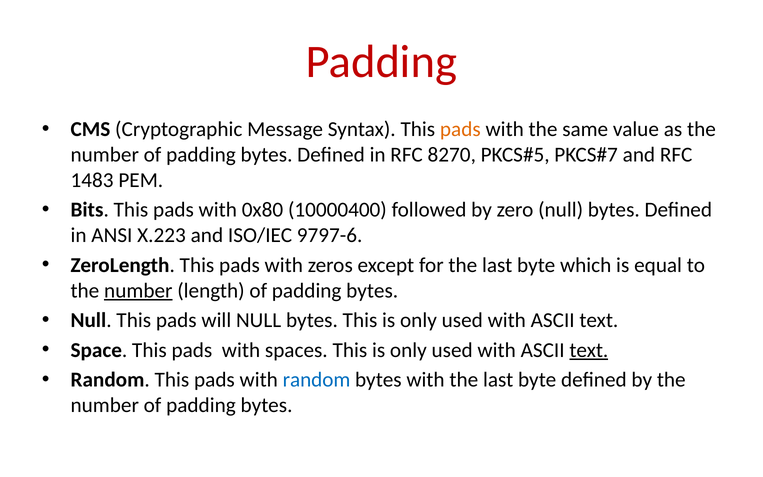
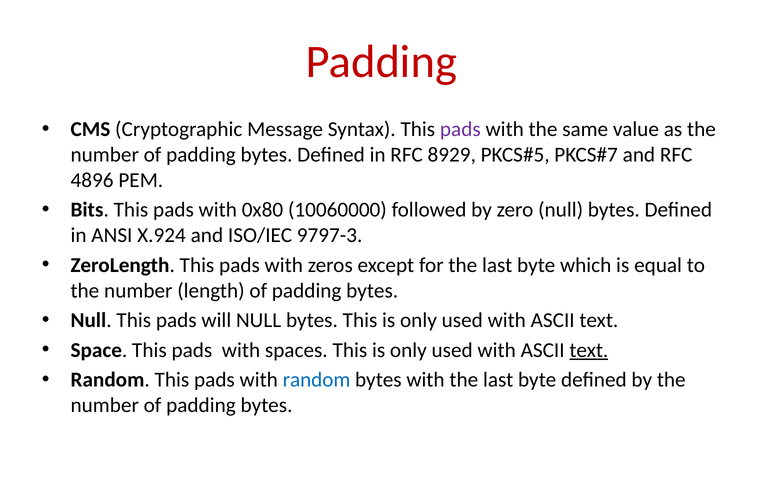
pads at (460, 129) colour: orange -> purple
8270: 8270 -> 8929
1483: 1483 -> 4896
10000400: 10000400 -> 10060000
X.223: X.223 -> X.924
9797-6: 9797-6 -> 9797-3
number at (138, 291) underline: present -> none
